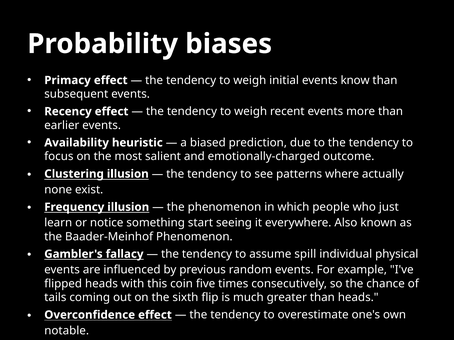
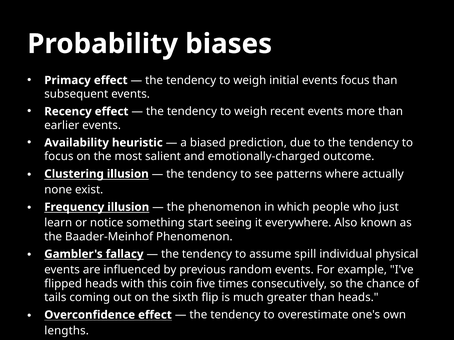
events know: know -> focus
notable: notable -> lengths
